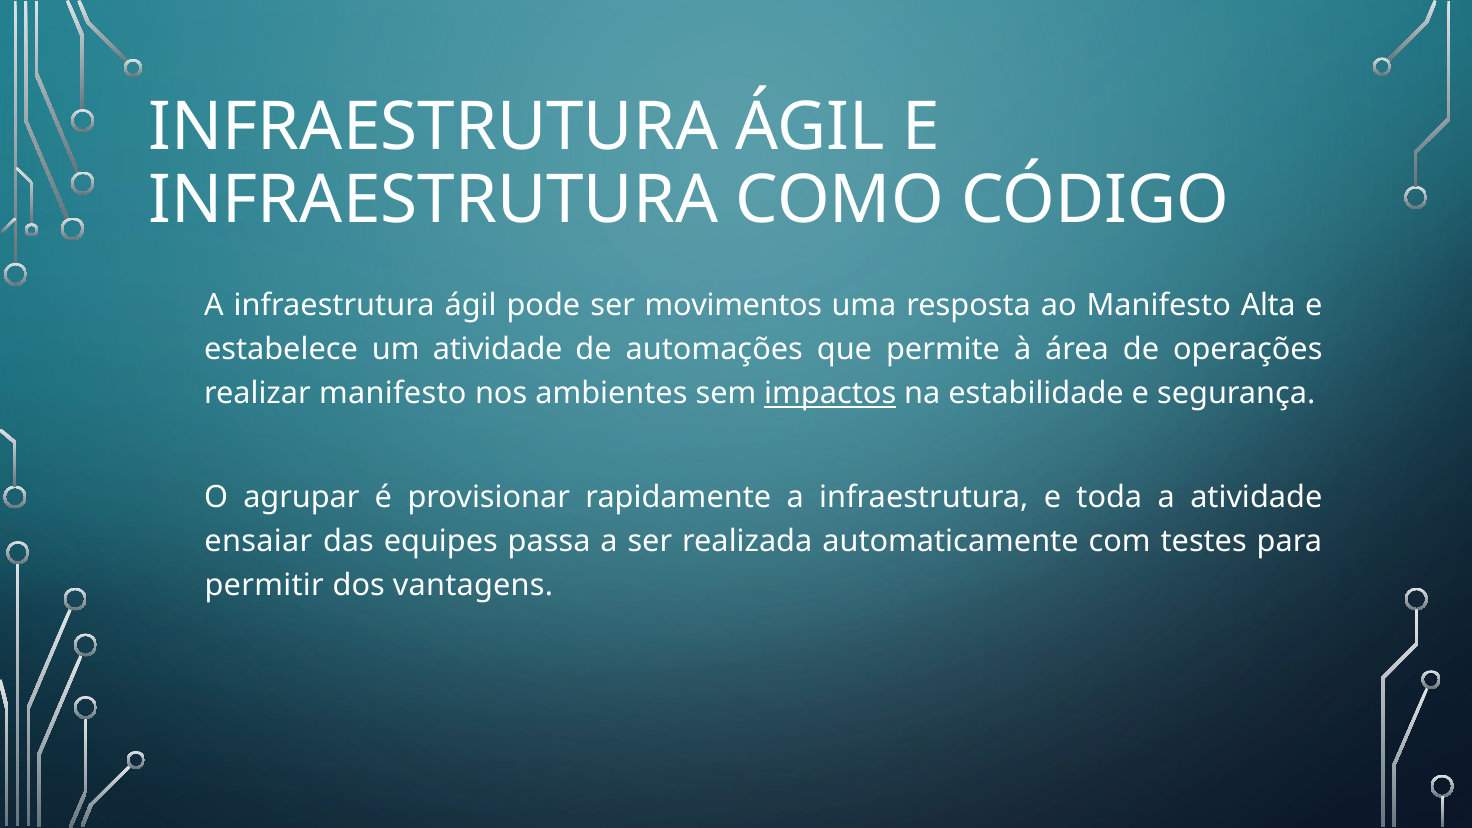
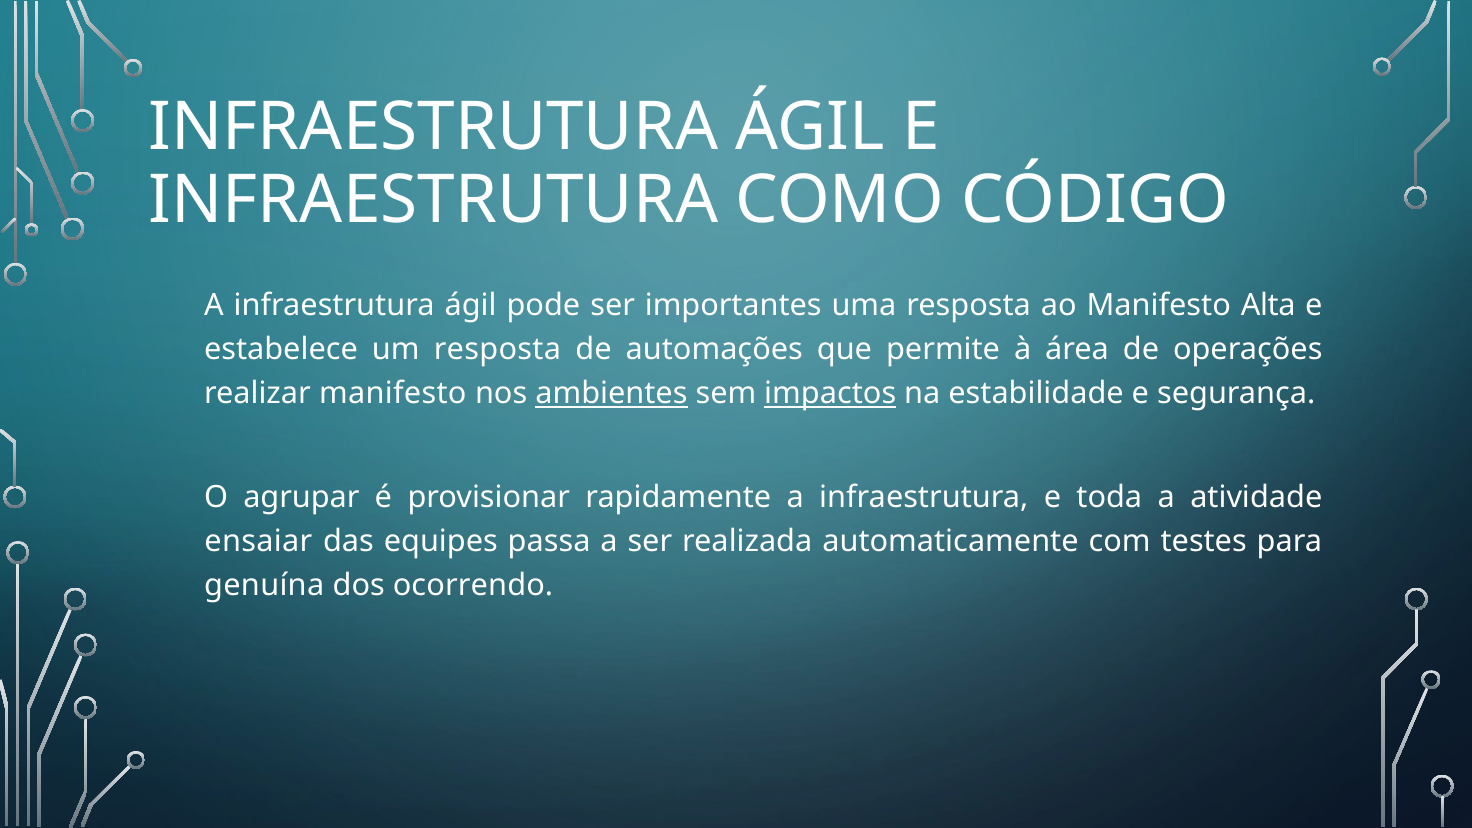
movimentos: movimentos -> importantes
um atividade: atividade -> resposta
ambientes underline: none -> present
permitir: permitir -> genuína
vantagens: vantagens -> ocorrendo
